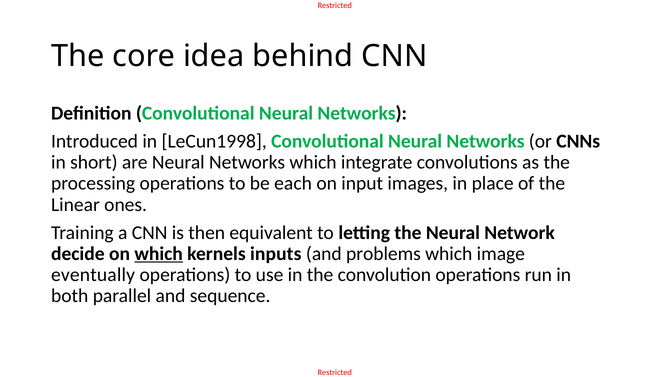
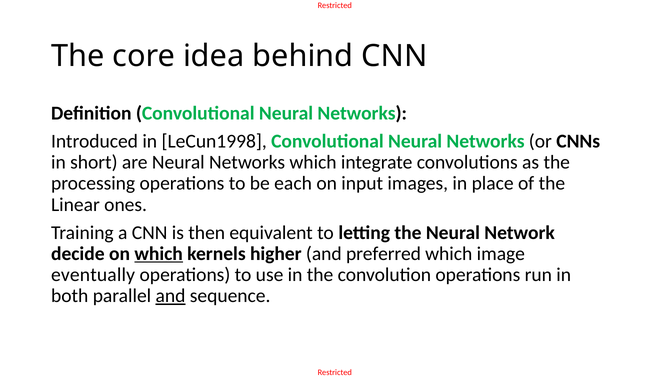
inputs: inputs -> higher
problems: problems -> preferred
and at (171, 296) underline: none -> present
